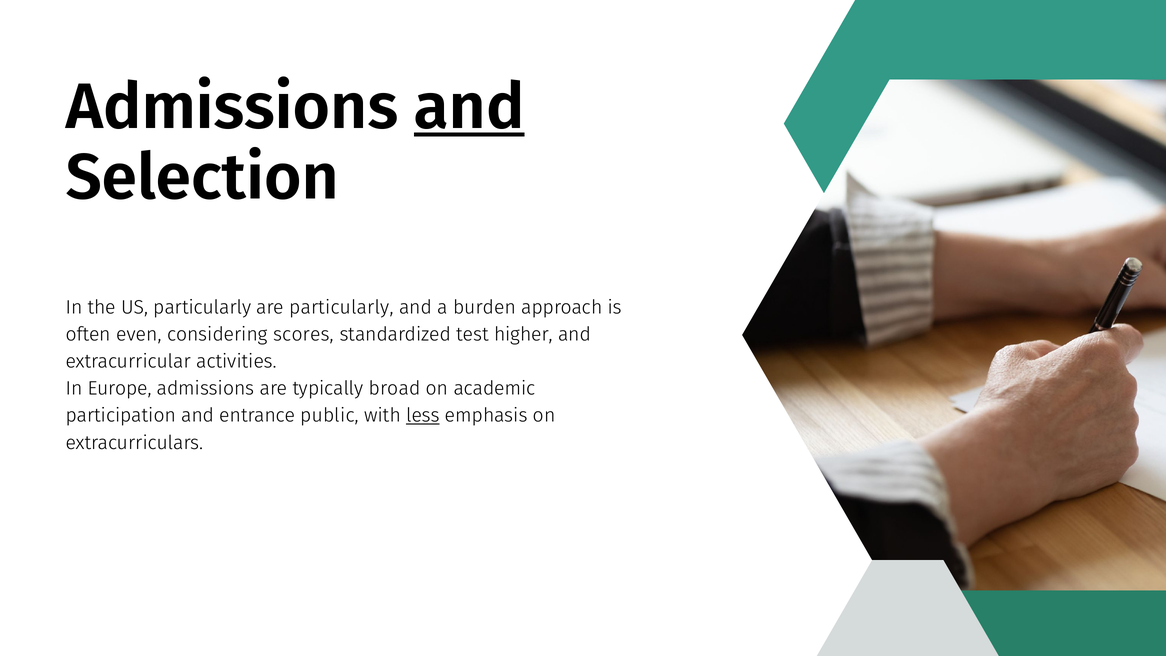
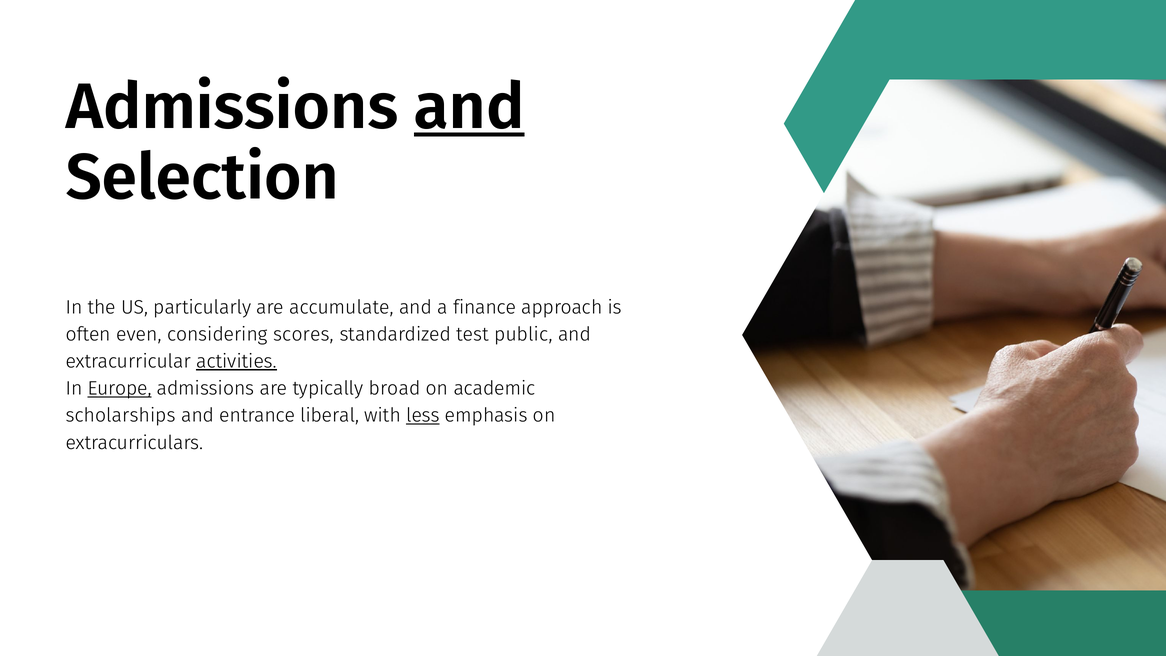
are particularly: particularly -> accumulate
burden: burden -> finance
higher: higher -> public
activities underline: none -> present
Europe underline: none -> present
participation: participation -> scholarships
public: public -> liberal
